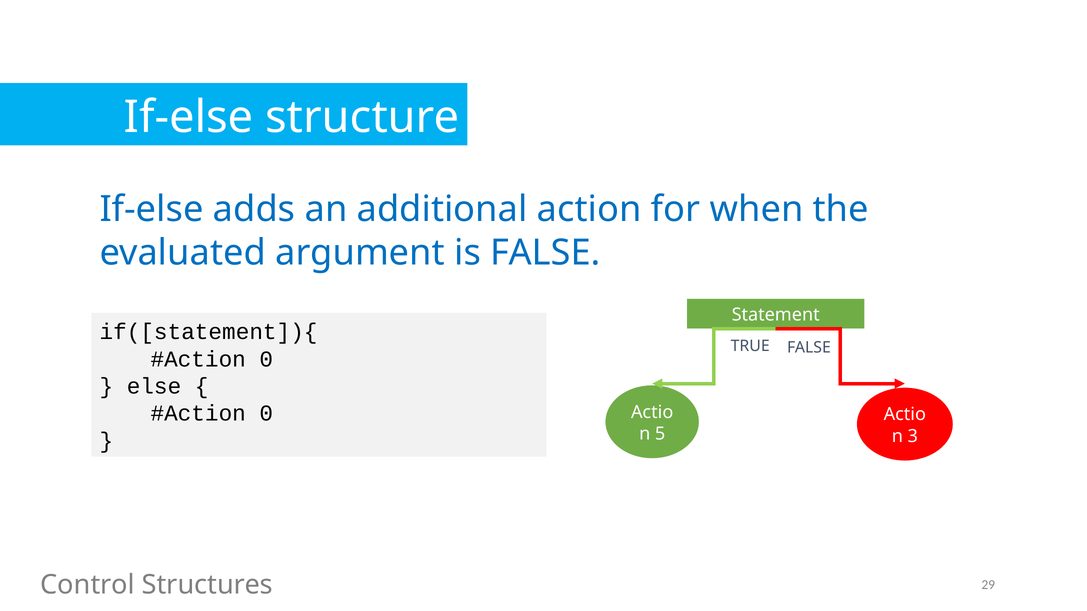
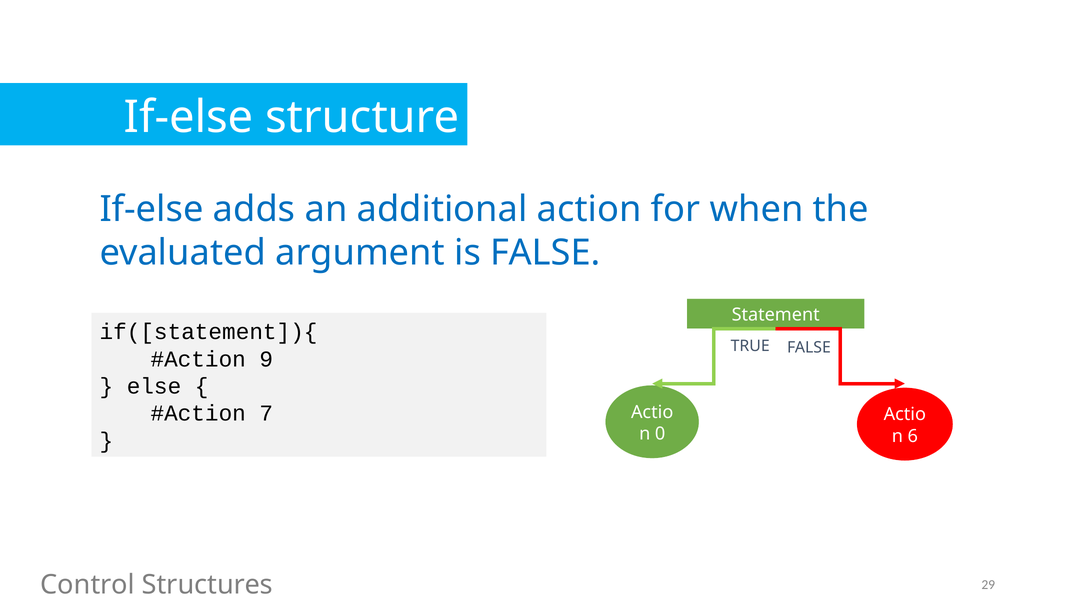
0 at (266, 359): 0 -> 9
0 at (266, 414): 0 -> 7
5: 5 -> 0
3: 3 -> 6
